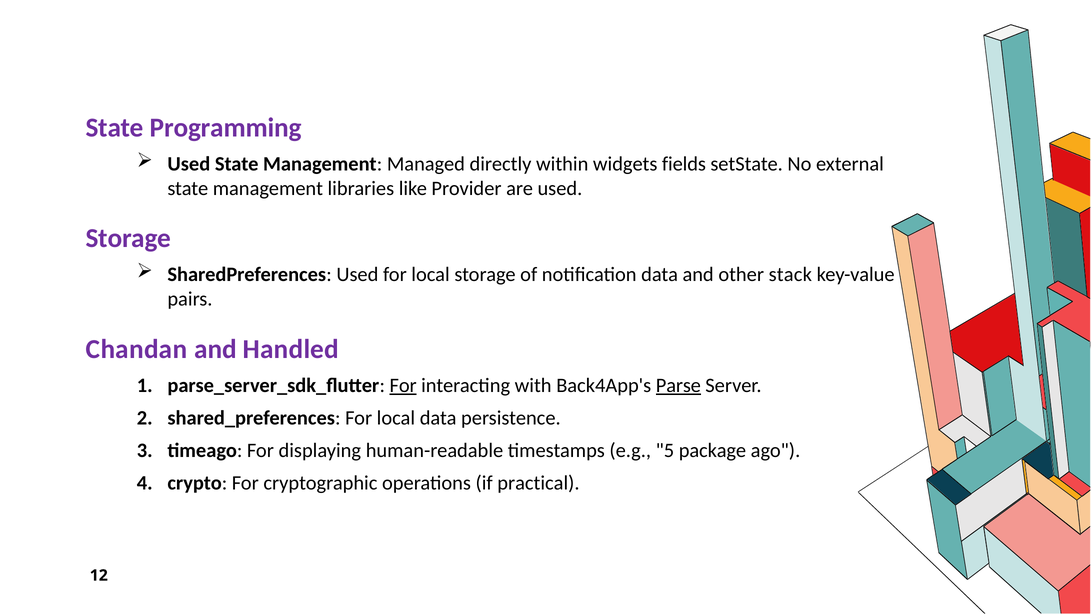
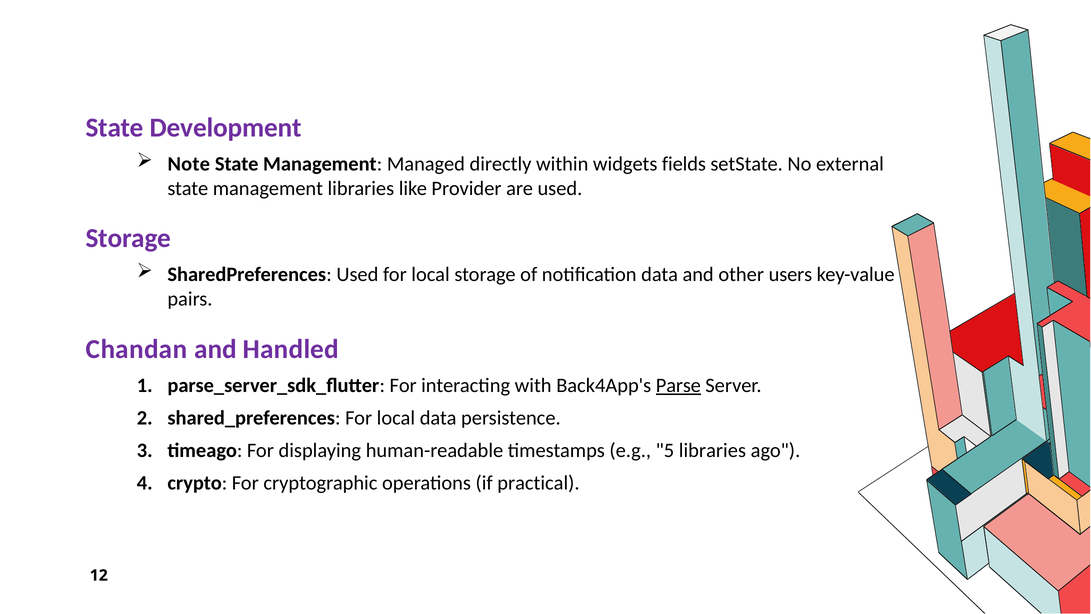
Programming: Programming -> Development
Used at (189, 164): Used -> Note
stack: stack -> users
For at (403, 385) underline: present -> none
5 package: package -> libraries
